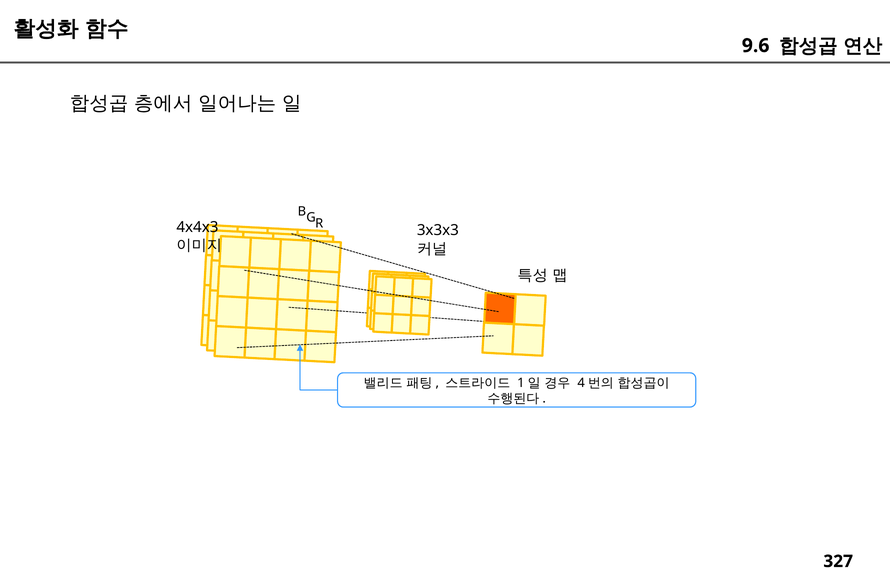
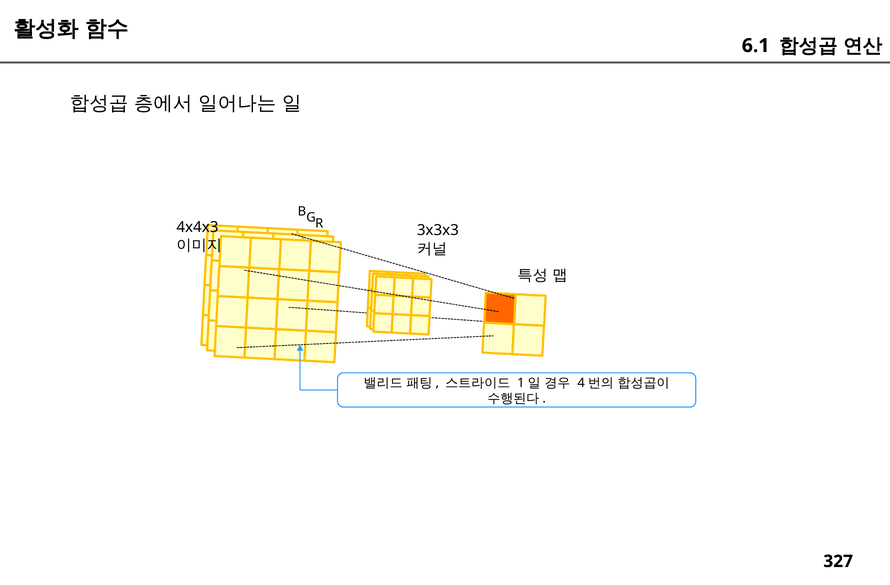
9.6: 9.6 -> 6.1
